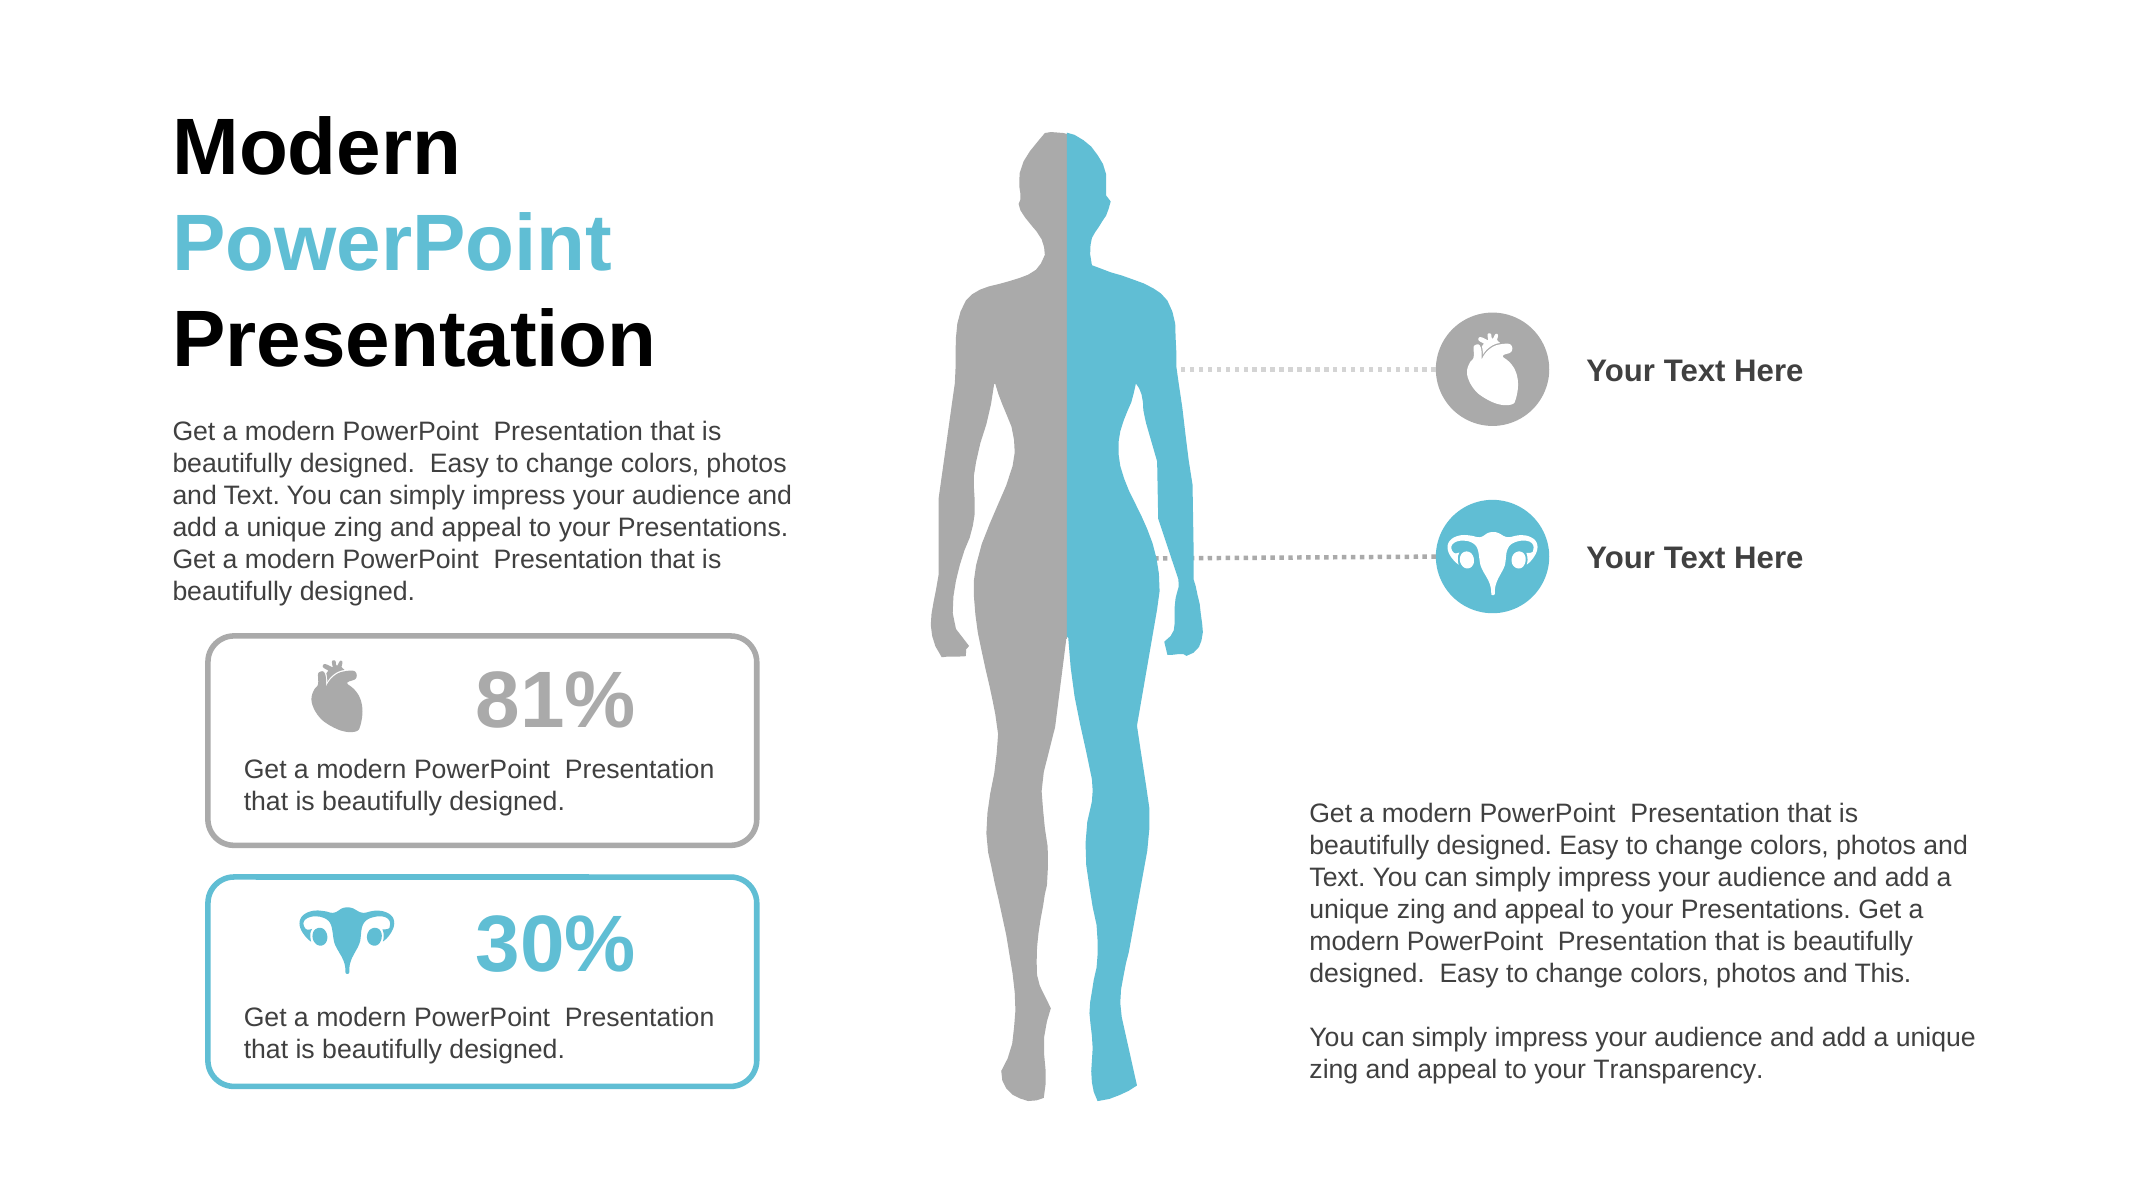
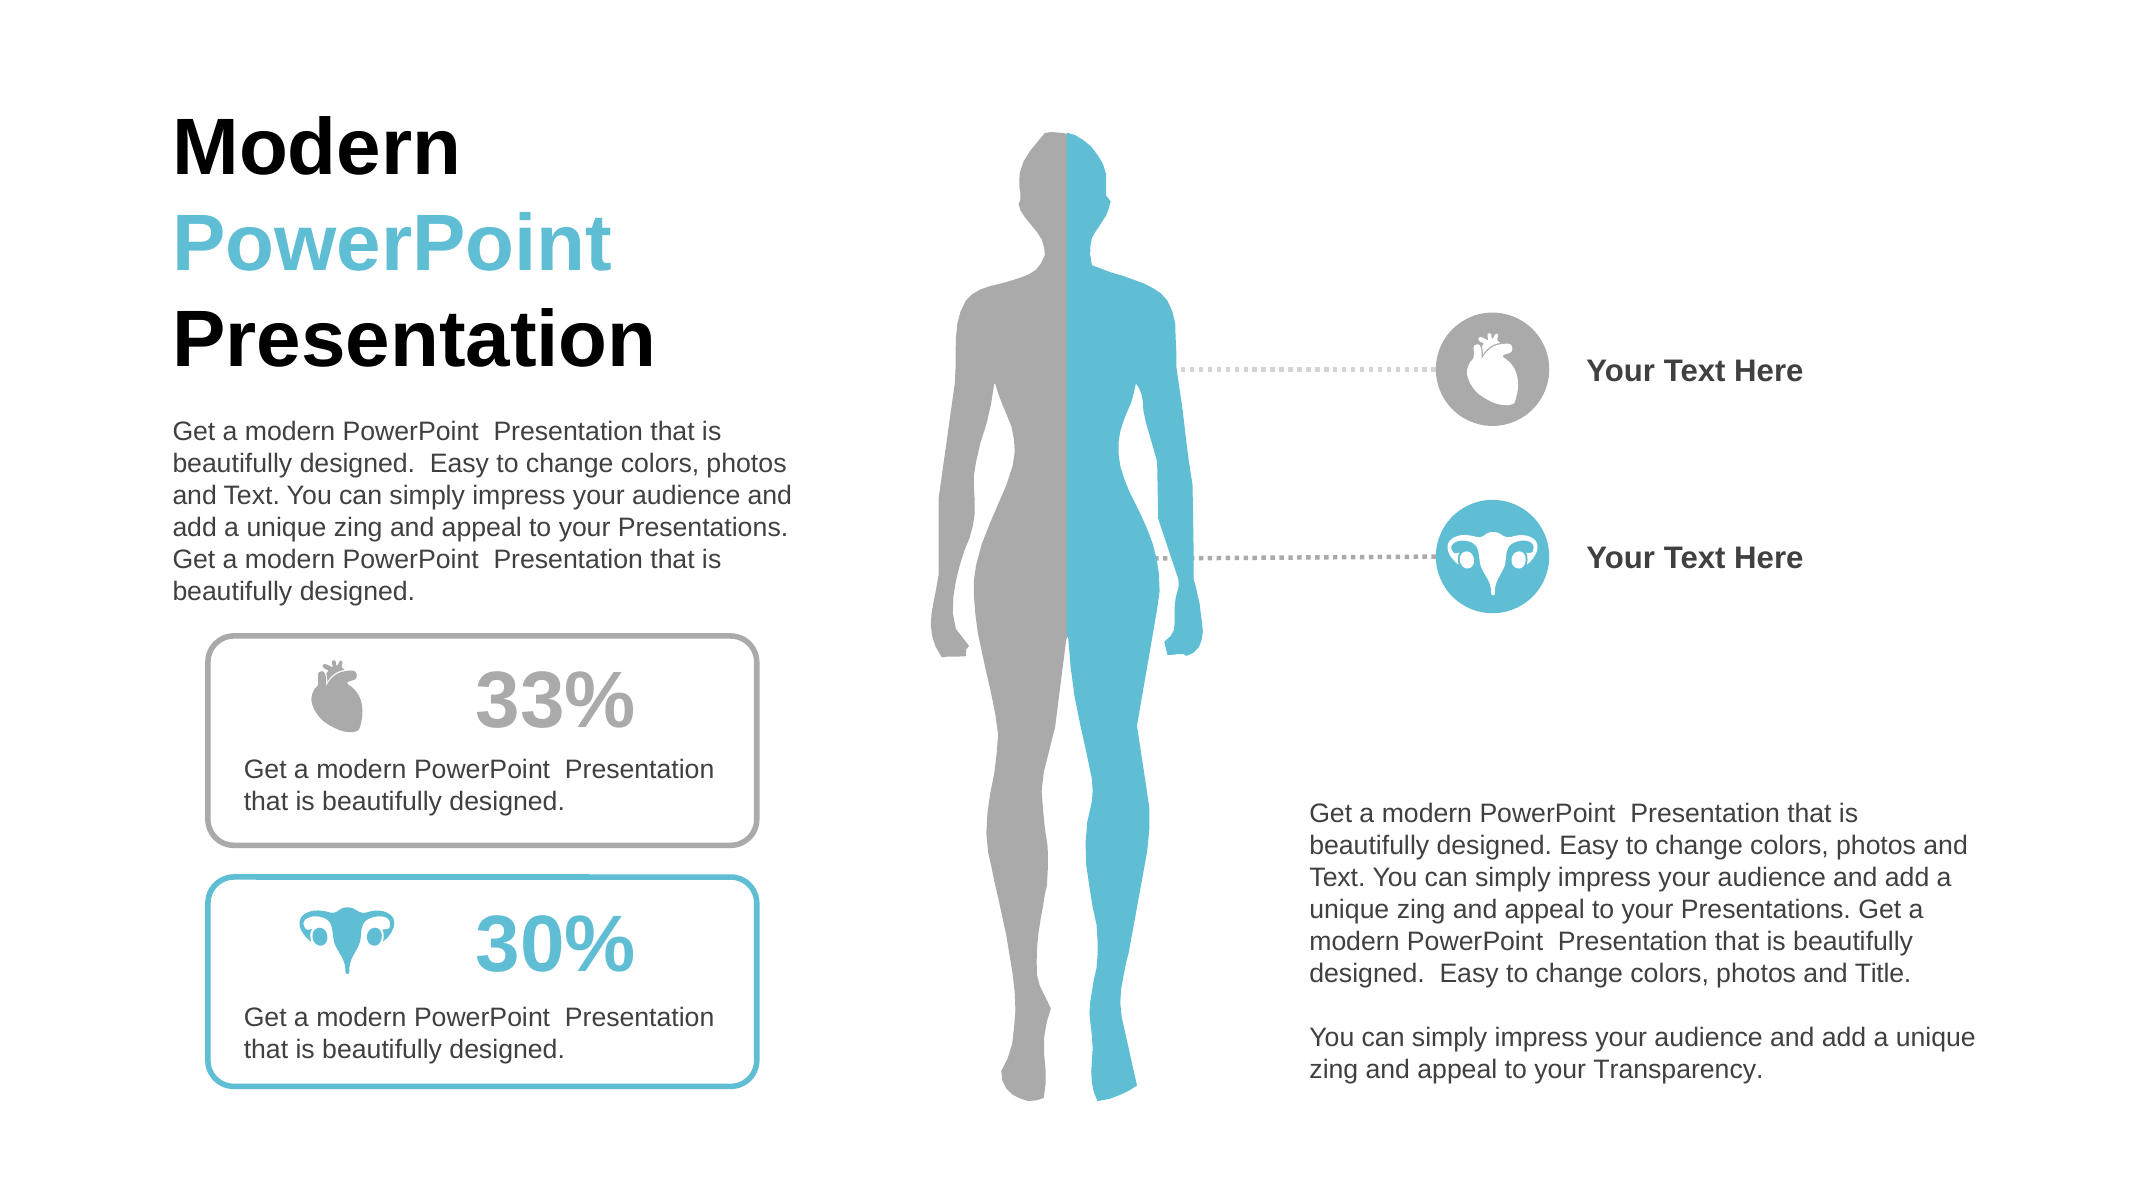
81%: 81% -> 33%
This: This -> Title
